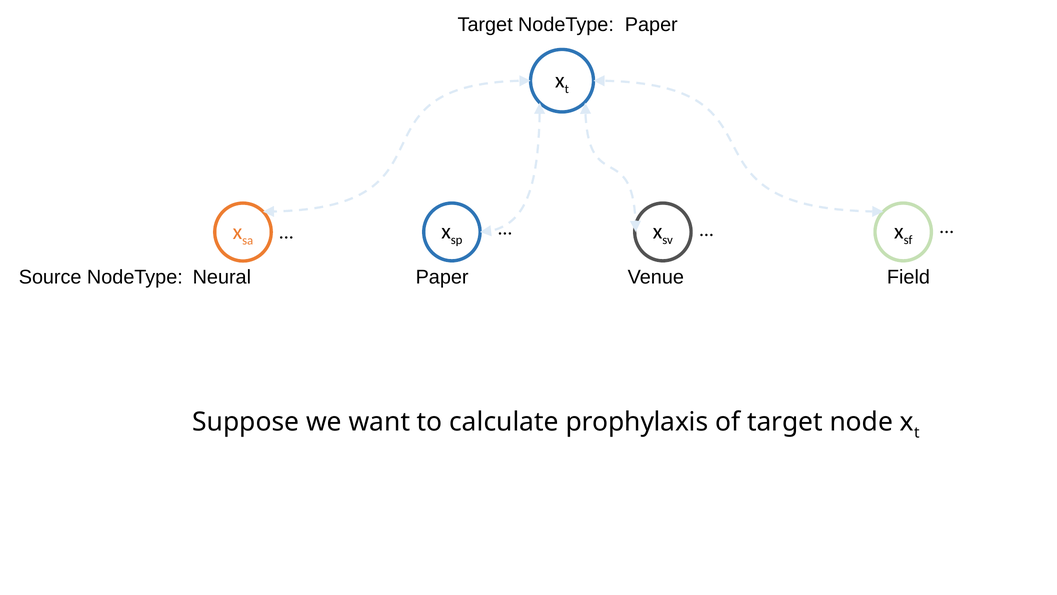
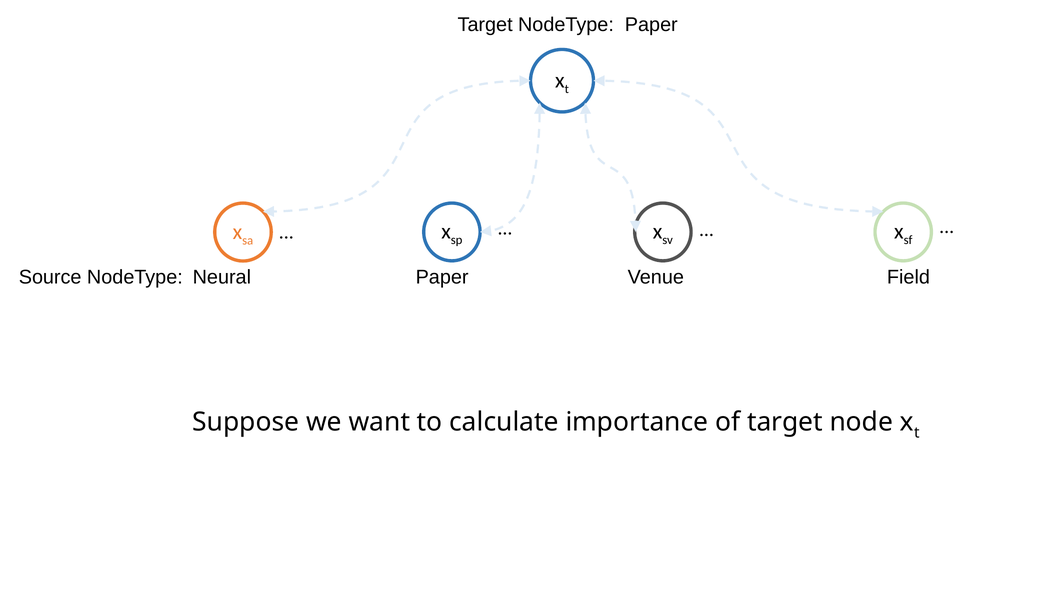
prophylaxis: prophylaxis -> importance
